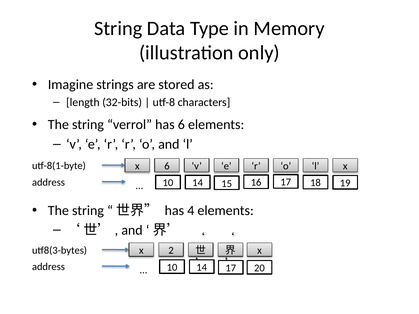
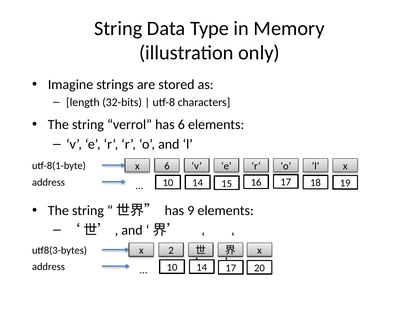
4: 4 -> 9
